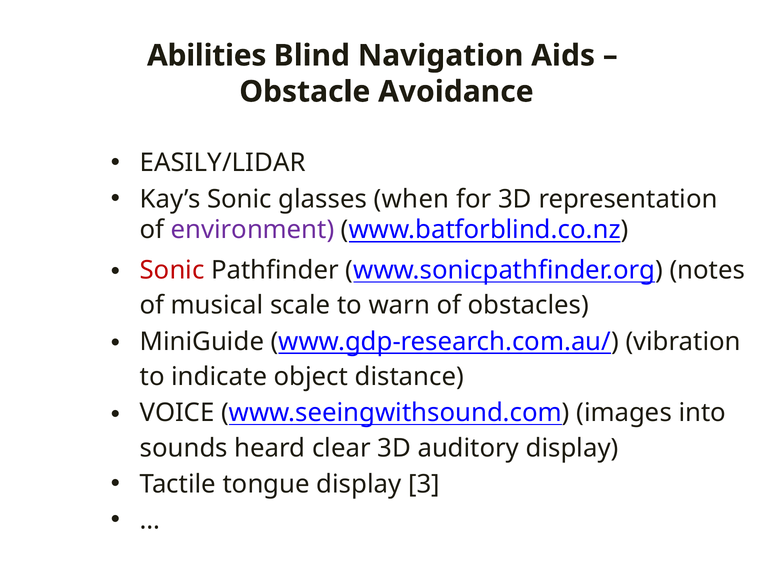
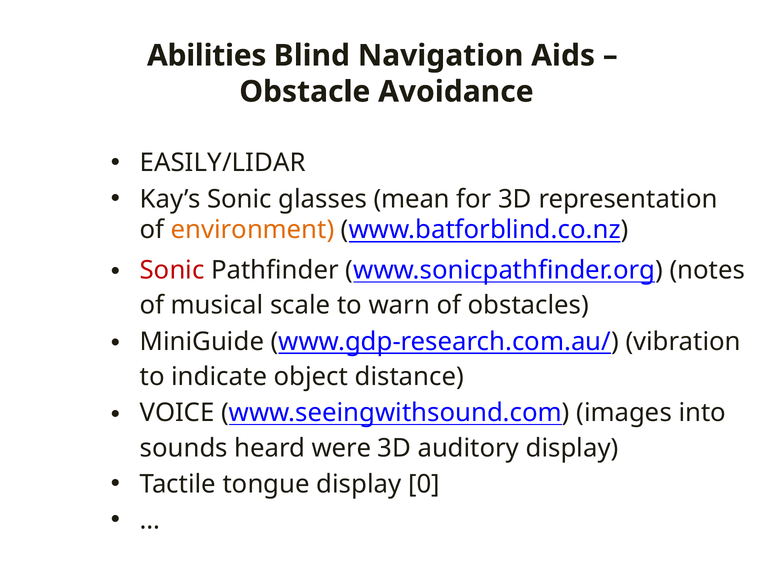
when: when -> mean
environment colour: purple -> orange
clear: clear -> were
3: 3 -> 0
